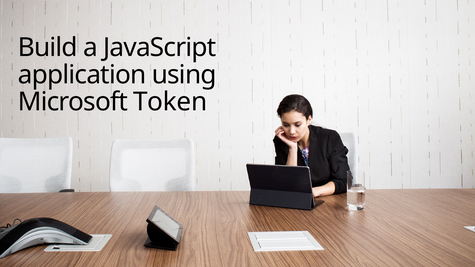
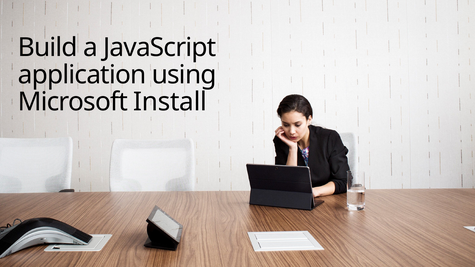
Token: Token -> Install
